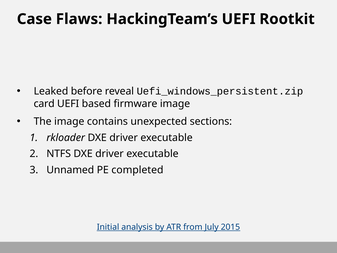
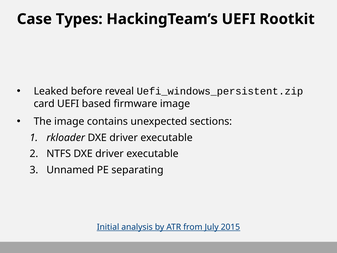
Flaws: Flaws -> Types
completed: completed -> separating
